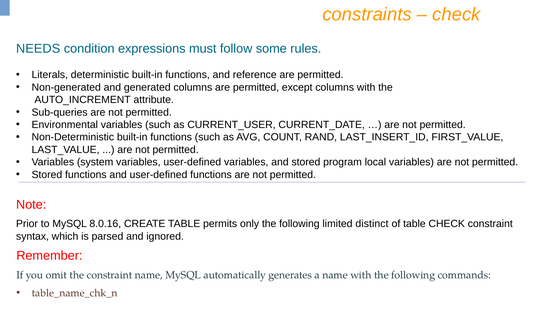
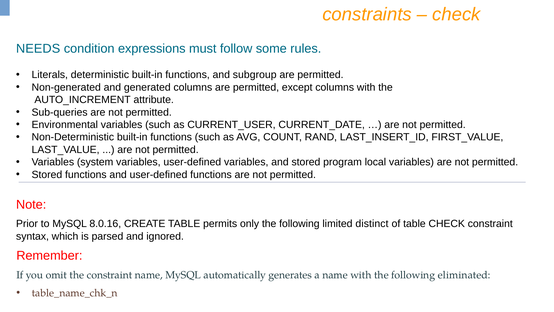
reference: reference -> subgroup
commands: commands -> eliminated
